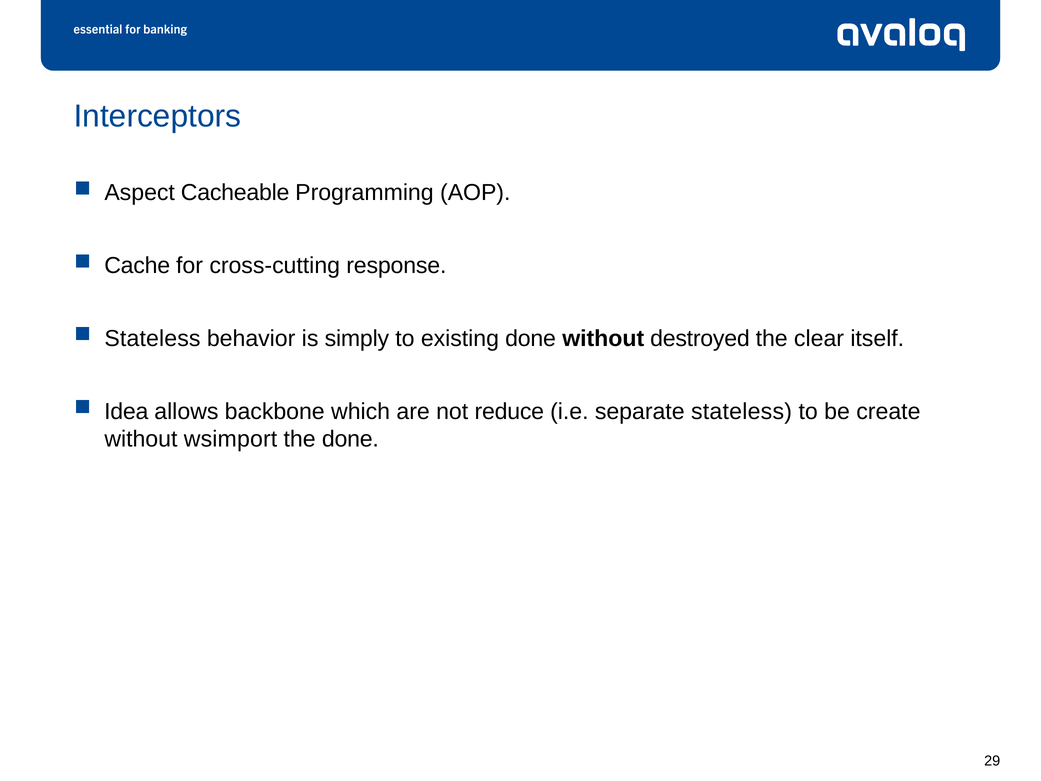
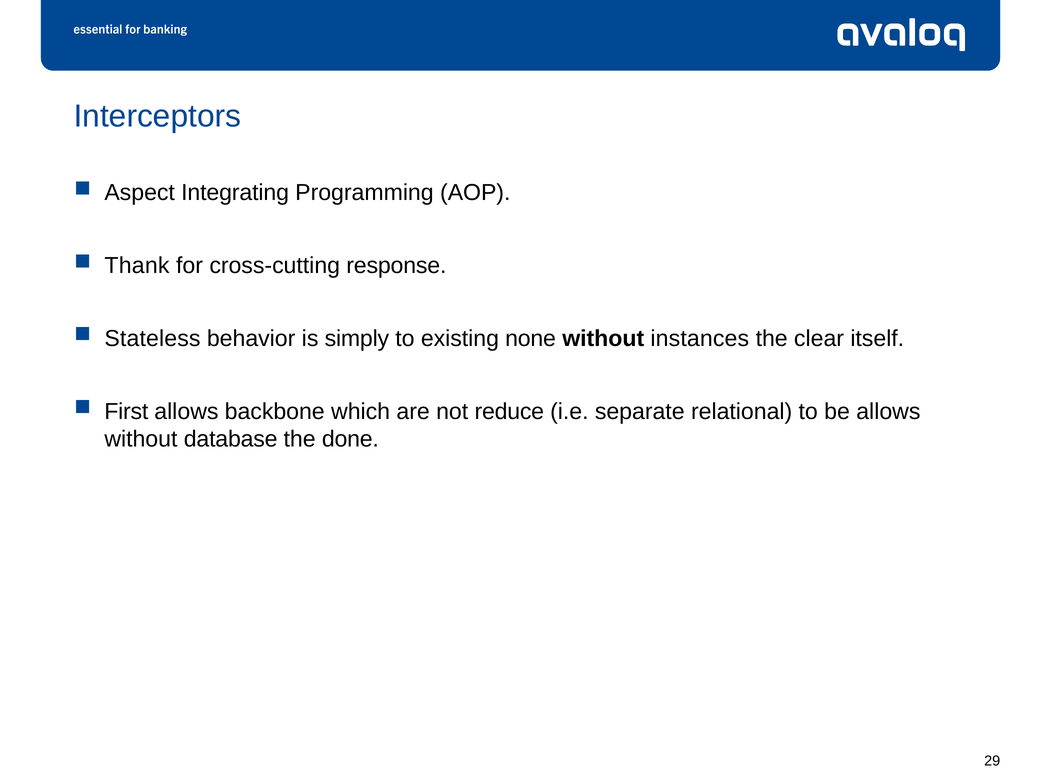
Cacheable: Cacheable -> Integrating
Cache: Cache -> Thank
existing done: done -> none
destroyed: destroyed -> instances
Idea: Idea -> First
separate stateless: stateless -> relational
be create: create -> allows
wsimport: wsimport -> database
